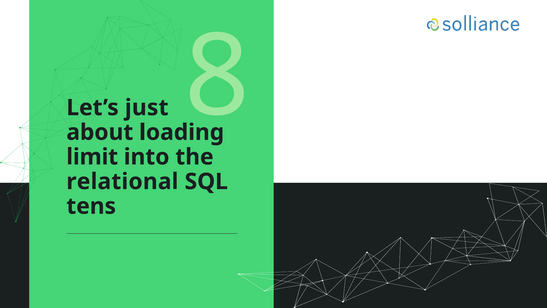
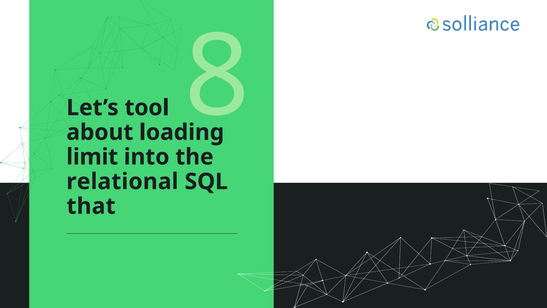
just: just -> tool
tens: tens -> that
